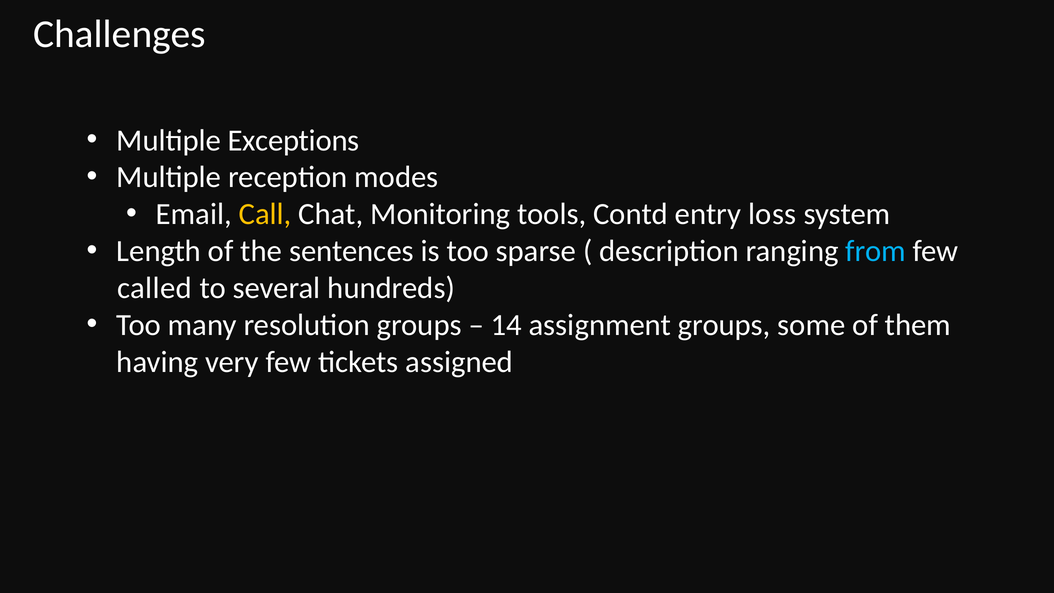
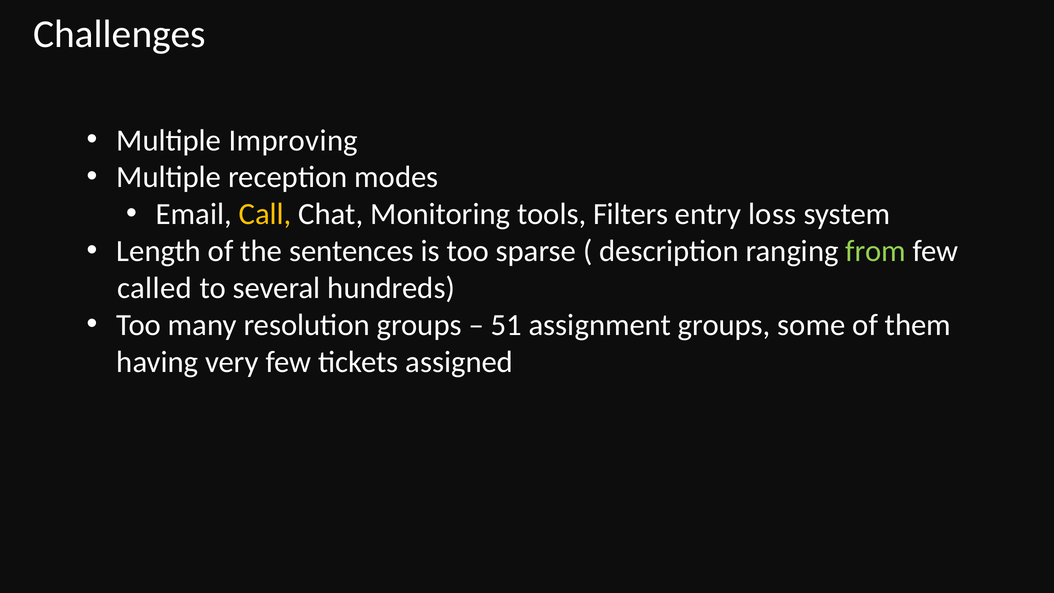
Exceptions: Exceptions -> Improving
Contd: Contd -> Filters
from colour: light blue -> light green
14: 14 -> 51
